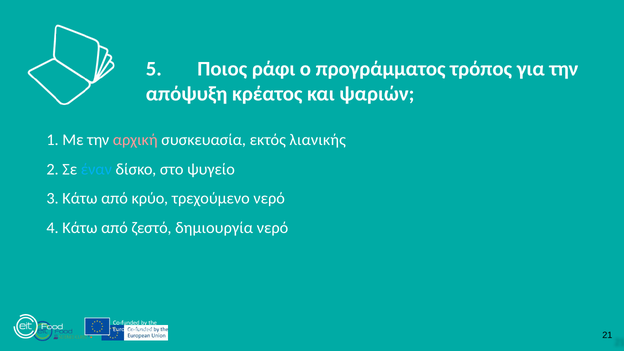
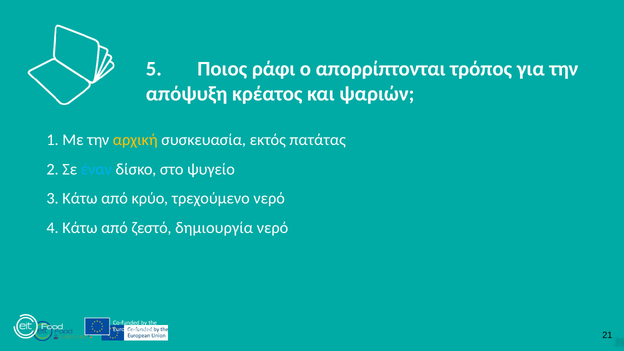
προγράμματος: προγράμματος -> απορρίπτονται
αρχική colour: pink -> yellow
λιανικής: λιανικής -> πατάτας
